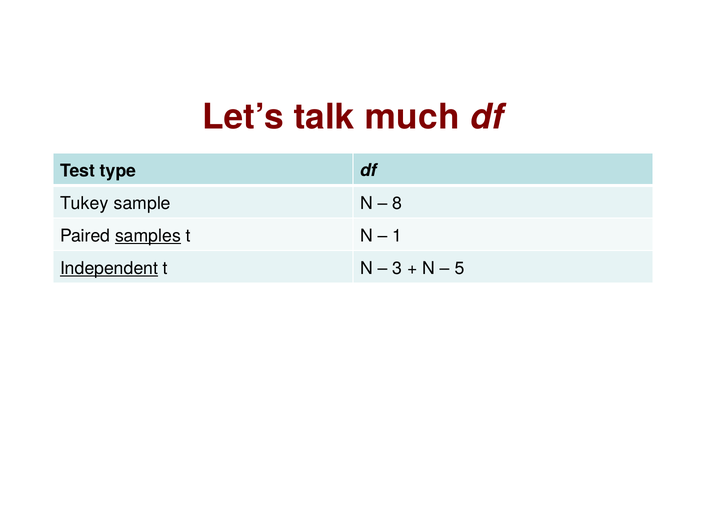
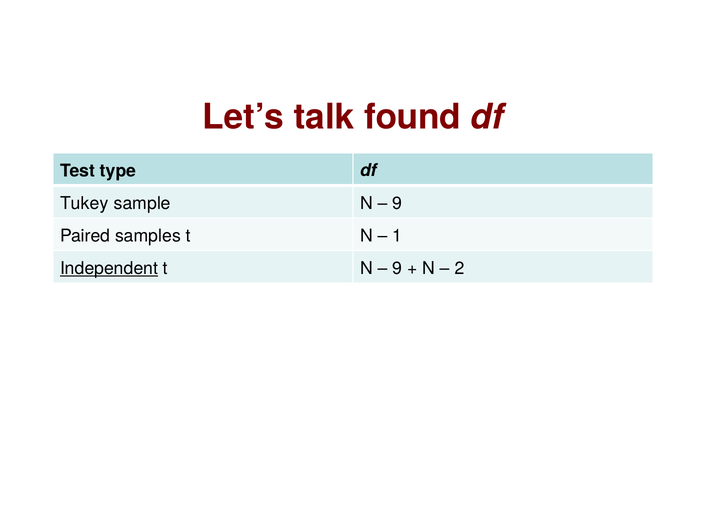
much: much -> found
8 at (397, 203): 8 -> 9
samples underline: present -> none
3 at (397, 268): 3 -> 9
5: 5 -> 2
